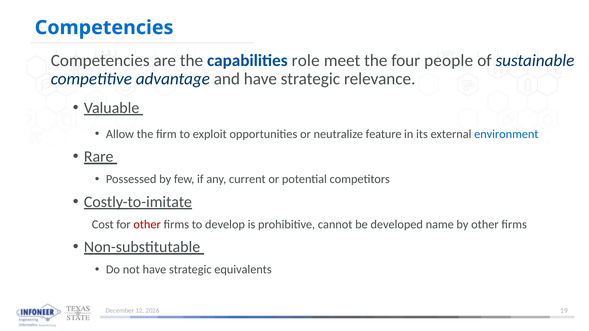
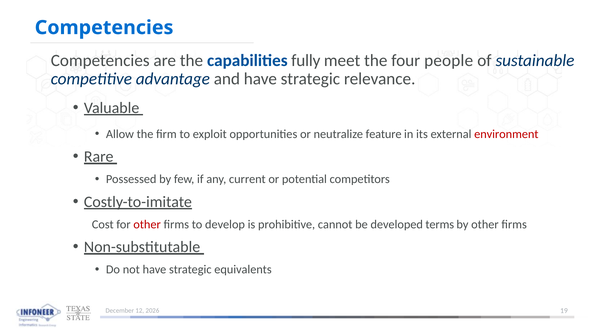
role: role -> fully
environment colour: blue -> red
name: name -> terms
